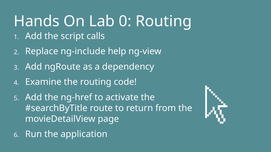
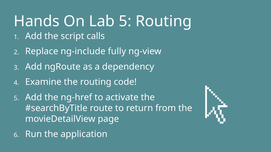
Lab 0: 0 -> 5
help: help -> fully
